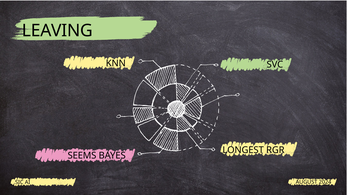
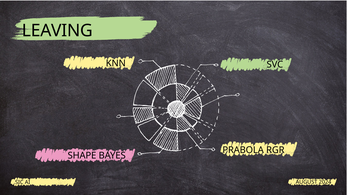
LONGEST: LONGEST -> PRABOLA
SEEMS: SEEMS -> SHAPE
